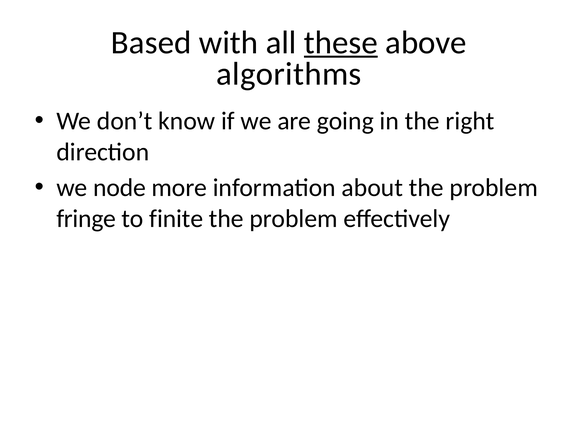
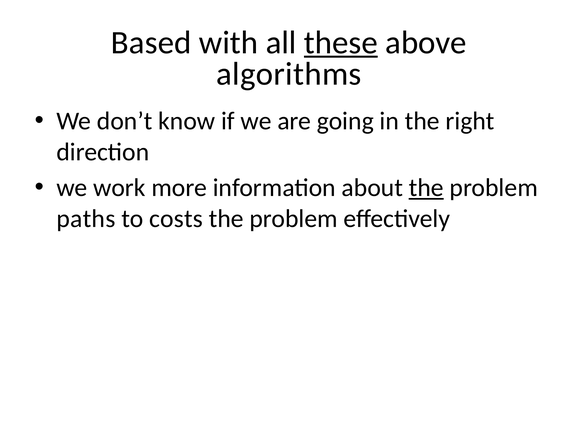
node: node -> work
the at (426, 188) underline: none -> present
fringe: fringe -> paths
finite: finite -> costs
